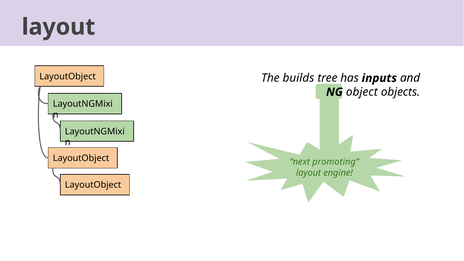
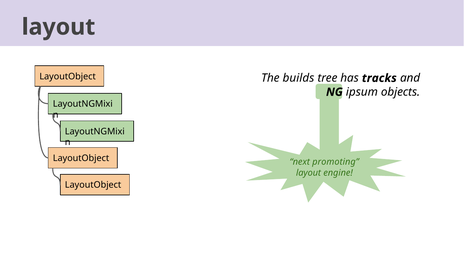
inputs: inputs -> tracks
object: object -> ipsum
